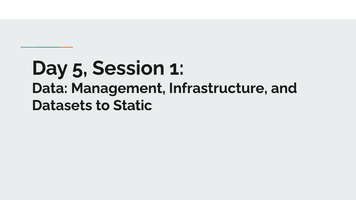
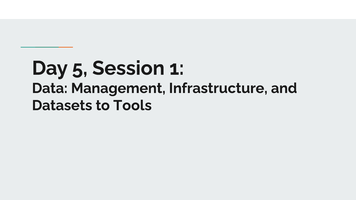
Static: Static -> Tools
